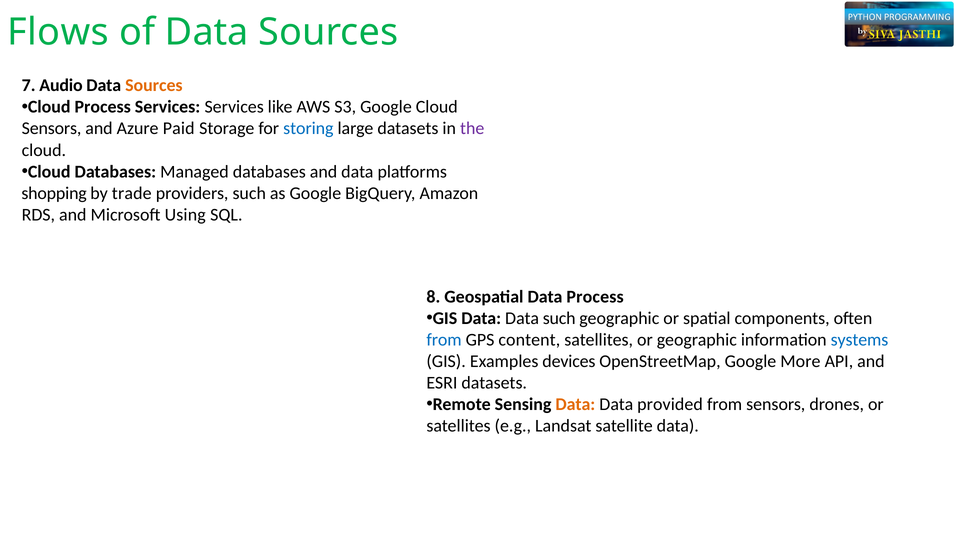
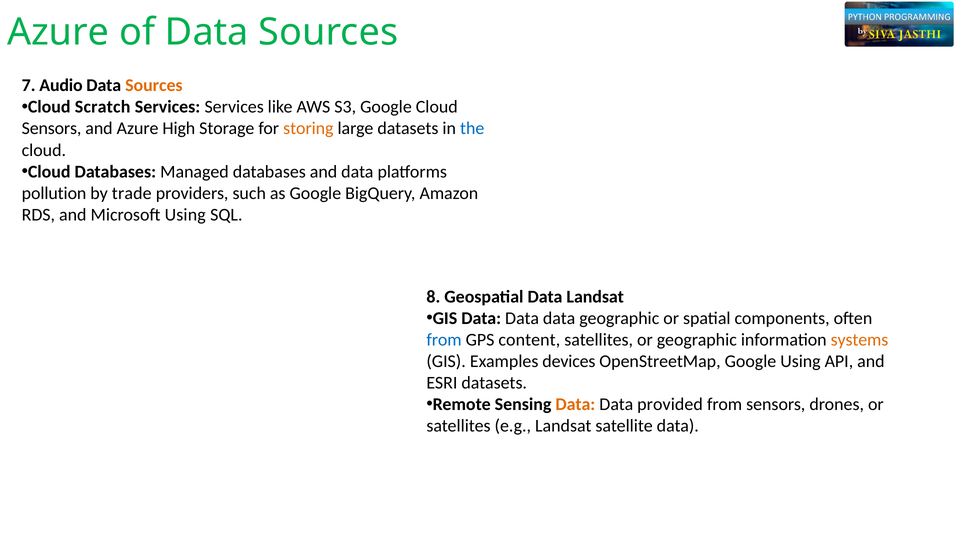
Flows at (58, 32): Flows -> Azure
Cloud Process: Process -> Scratch
Paid: Paid -> High
storing colour: blue -> orange
the colour: purple -> blue
shopping: shopping -> pollution
Data Process: Process -> Landsat
Data Data such: such -> data
systems colour: blue -> orange
Google More: More -> Using
